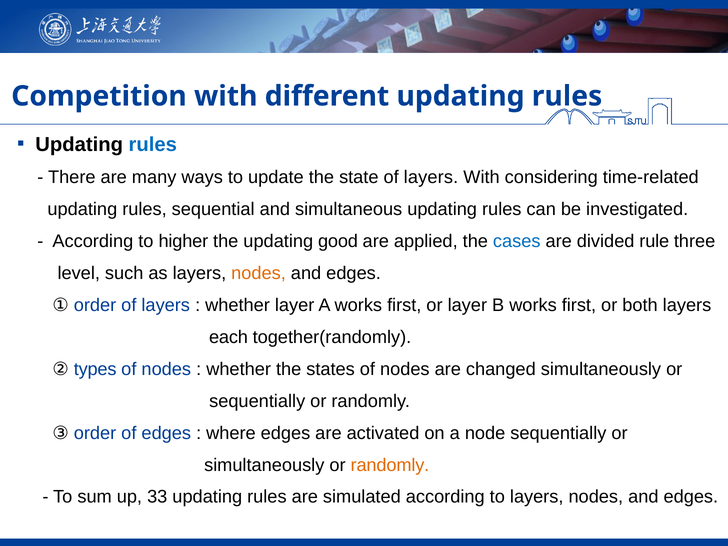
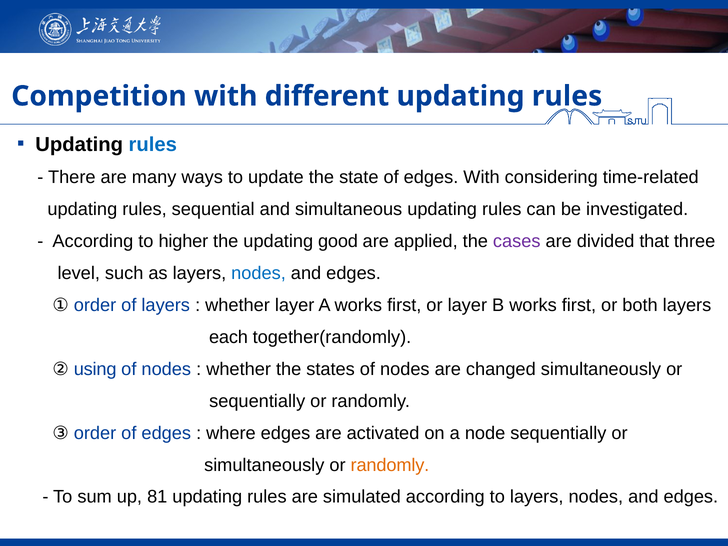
state of layers: layers -> edges
cases colour: blue -> purple
rule: rule -> that
nodes at (259, 273) colour: orange -> blue
types: types -> using
33: 33 -> 81
